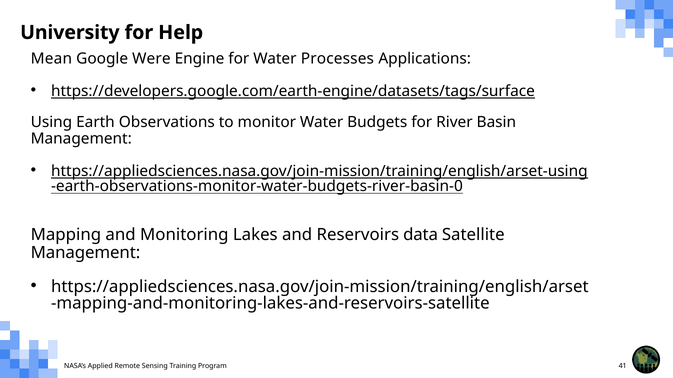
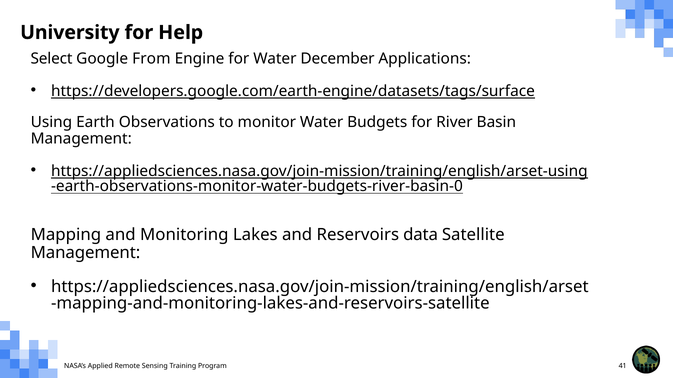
Mean: Mean -> Select
Were: Were -> From
Processes: Processes -> December
